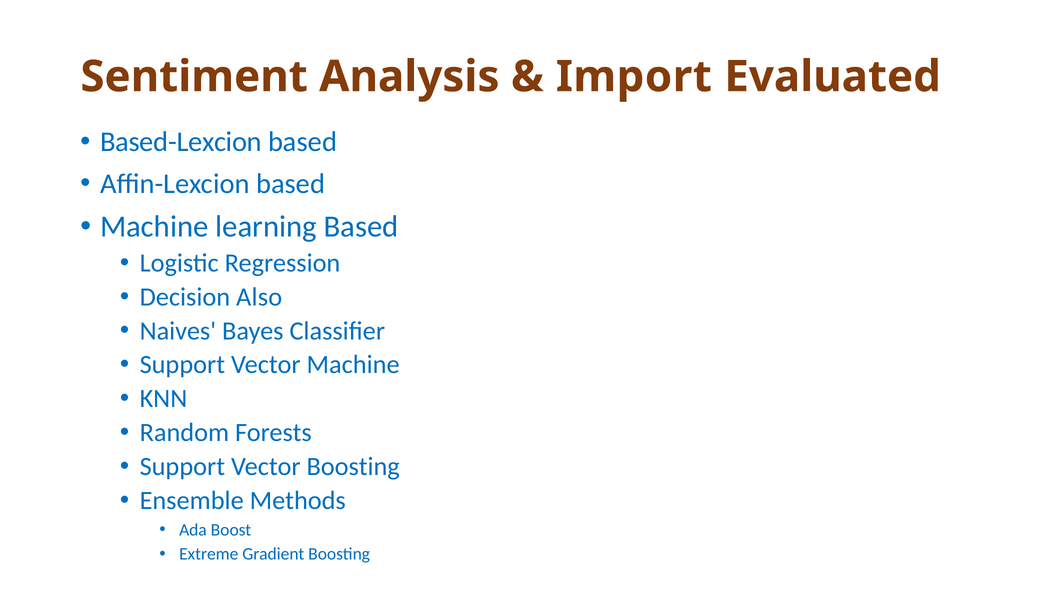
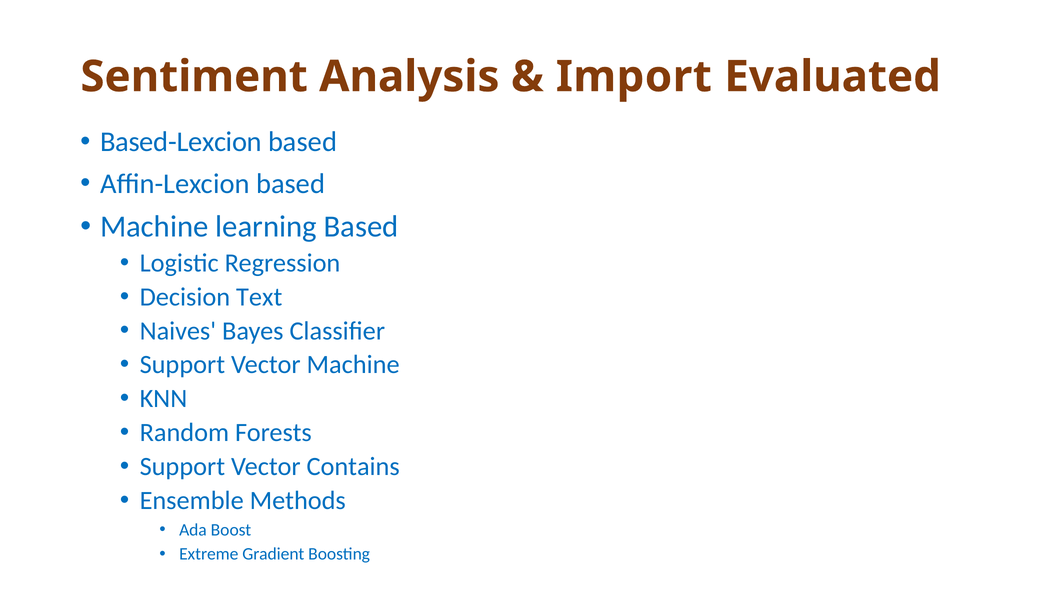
Also: Also -> Text
Vector Boosting: Boosting -> Contains
